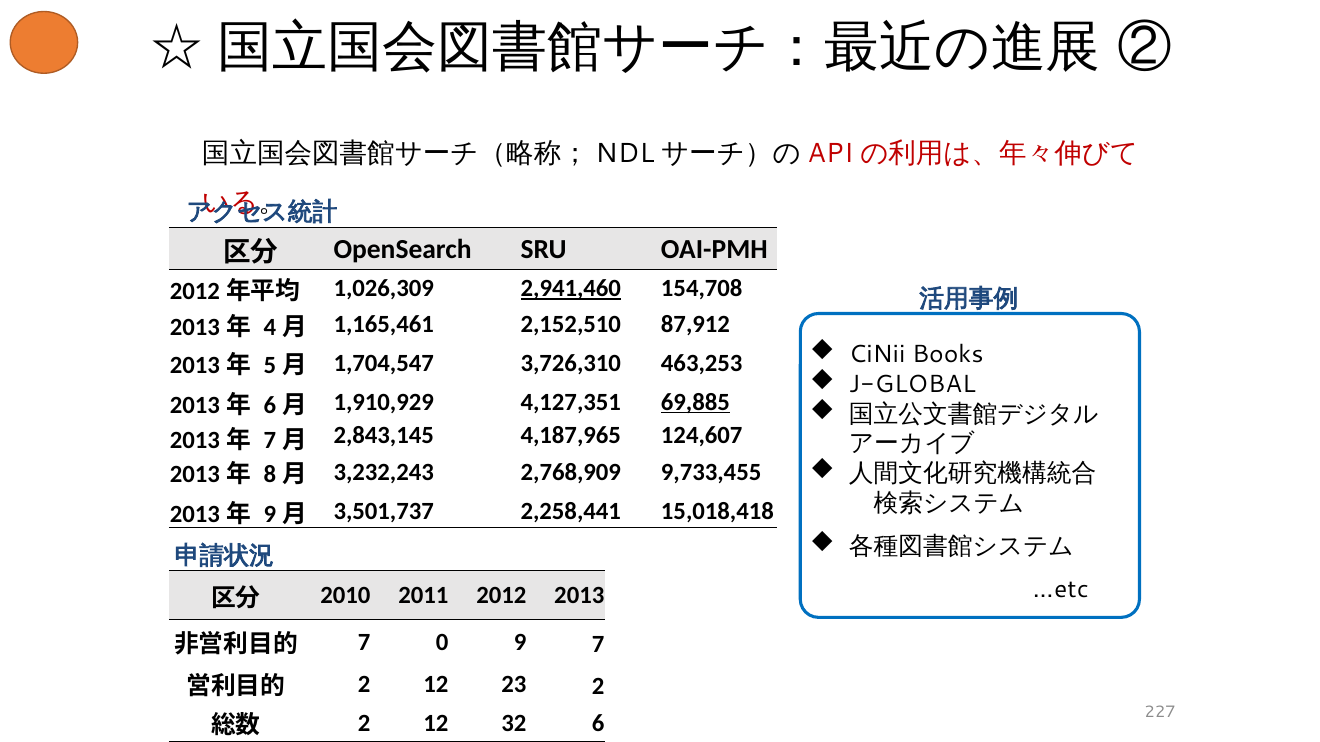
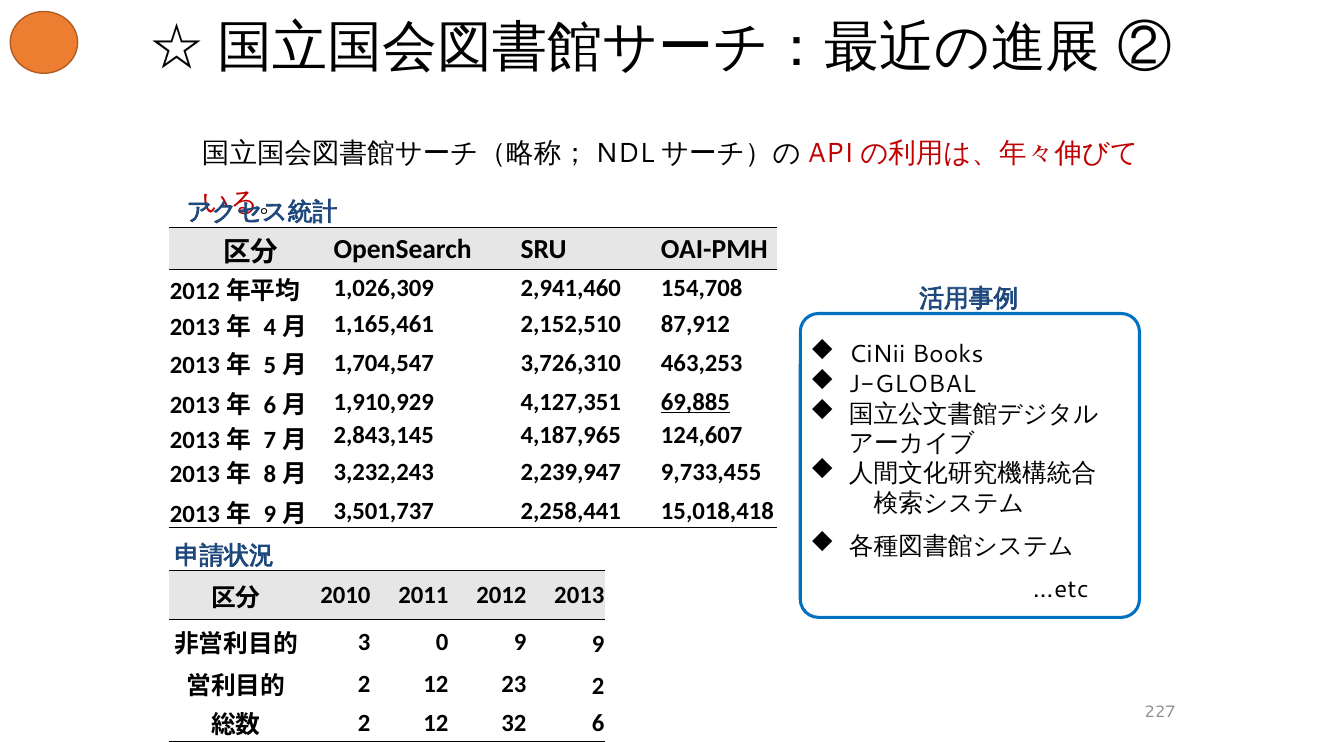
2,941,460 underline: present -> none
2,768,909: 2,768,909 -> 2,239,947
7 at (364, 643): 7 -> 3
9 7: 7 -> 9
